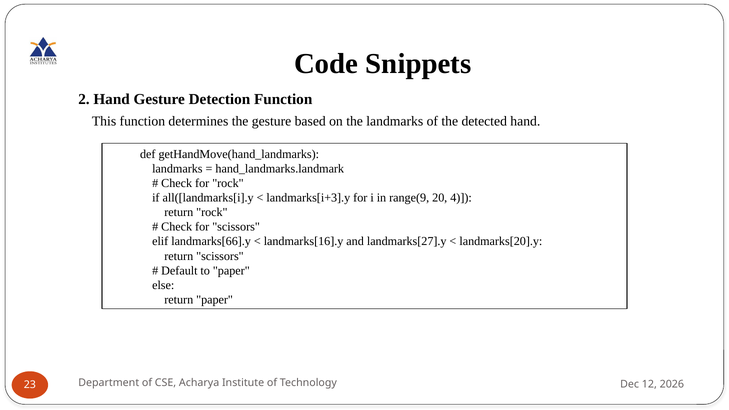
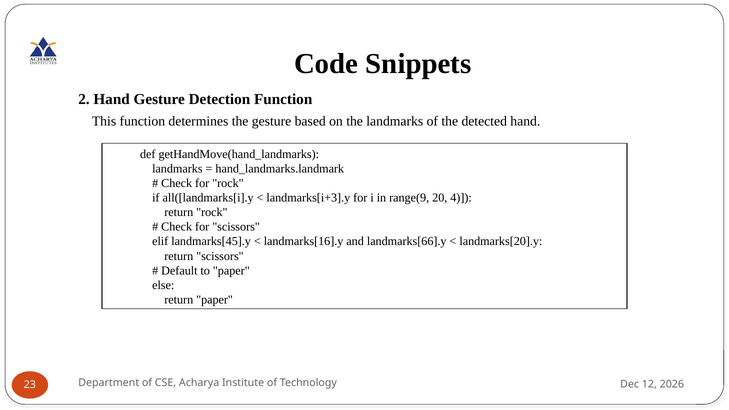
landmarks[66].y: landmarks[66].y -> landmarks[45].y
landmarks[27].y: landmarks[27].y -> landmarks[66].y
